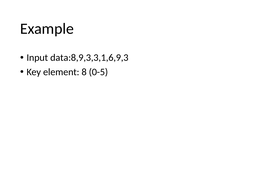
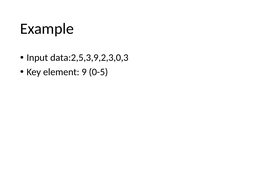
data:8,9,3,3,1,6,9,3: data:8,9,3,3,1,6,9,3 -> data:2,5,3,9,2,3,0,3
8: 8 -> 9
